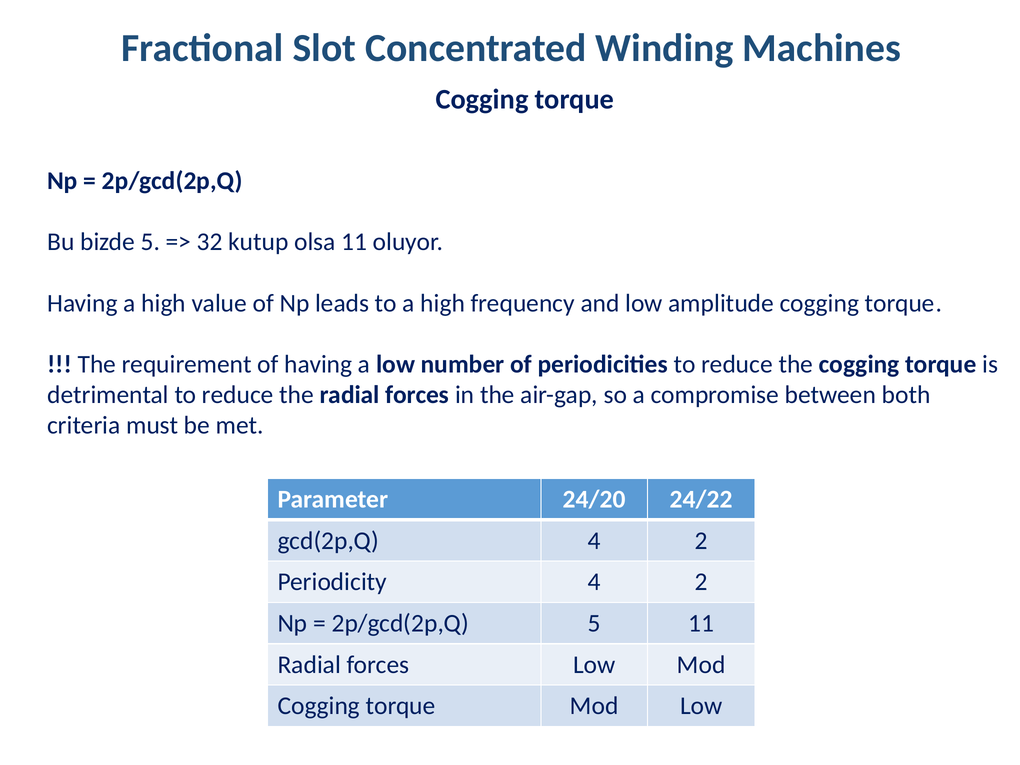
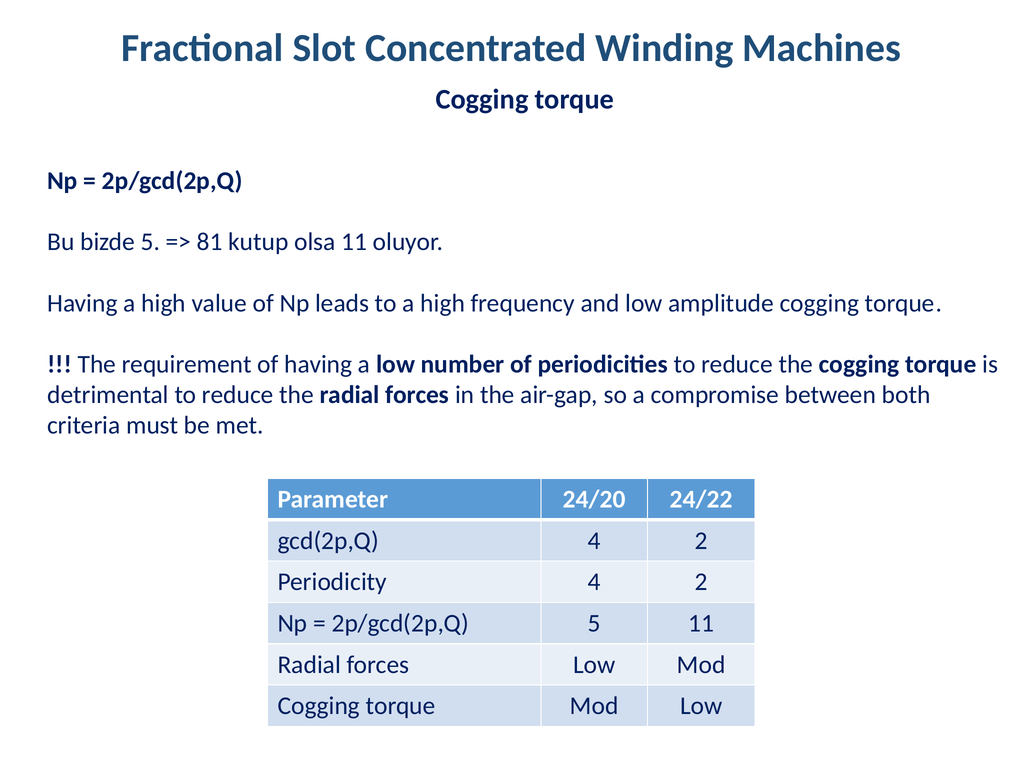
32: 32 -> 81
